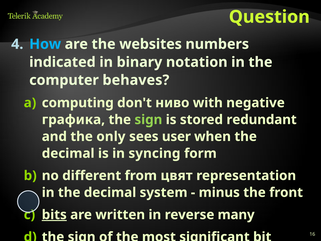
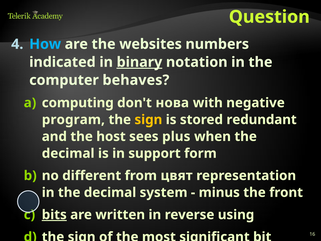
binary underline: none -> present
ниво: ниво -> нова
графика: графика -> program
sign at (148, 120) colour: light green -> yellow
only: only -> host
user: user -> plus
syncing: syncing -> support
many: many -> using
